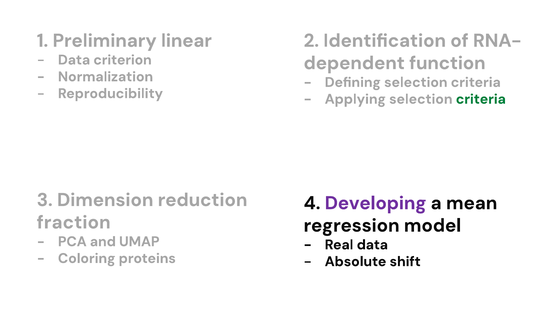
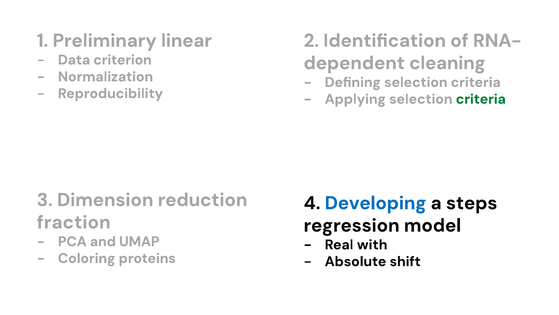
function: function -> cleaning
Developing colour: purple -> blue
mean: mean -> steps
Real data: data -> with
